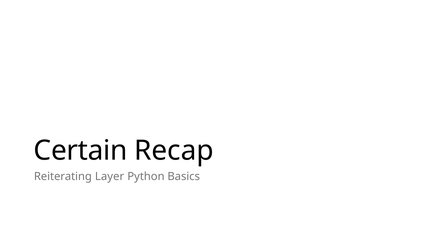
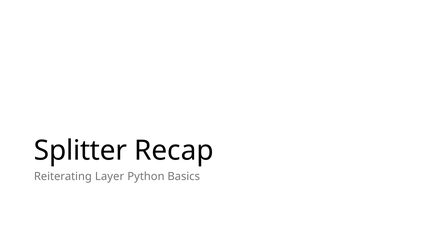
Certain: Certain -> Splitter
